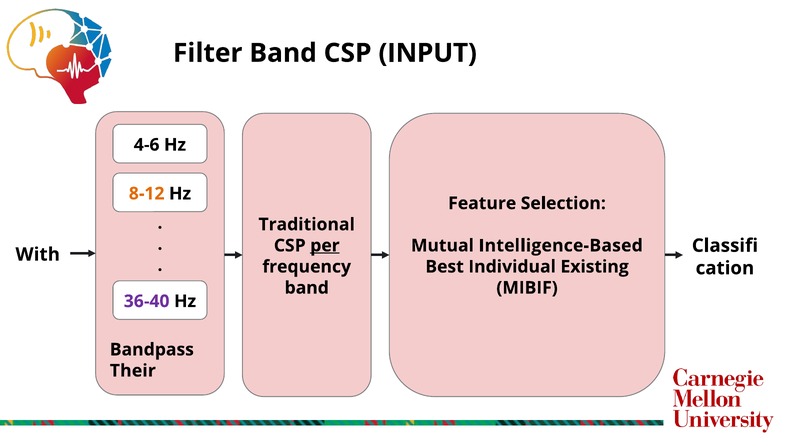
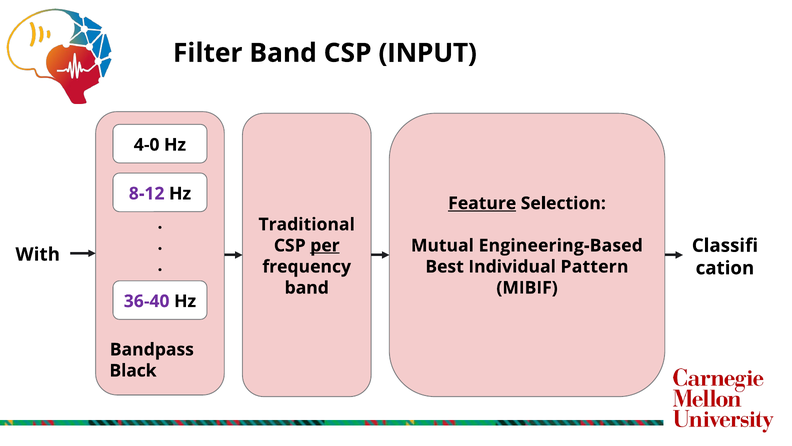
4-6: 4-6 -> 4-0
8-12 colour: orange -> purple
Feature underline: none -> present
Intelligence-Based: Intelligence-Based -> Engineering-Based
Existing: Existing -> Pattern
Their: Their -> Black
